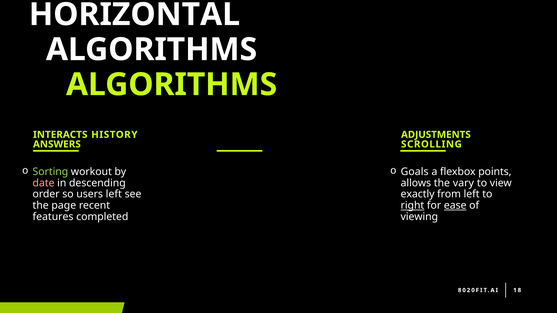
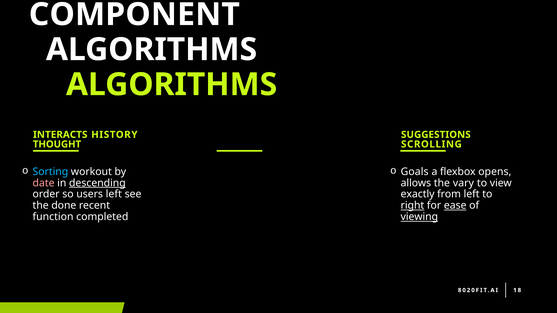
HORIZONTAL: HORIZONTAL -> COMPONENT
ADJUSTMENTS: ADJUSTMENTS -> SUGGESTIONS
ANSWERS: ANSWERS -> THOUGHT
Sorting colour: light green -> light blue
points: points -> opens
descending underline: none -> present
page: page -> done
features: features -> function
viewing underline: none -> present
